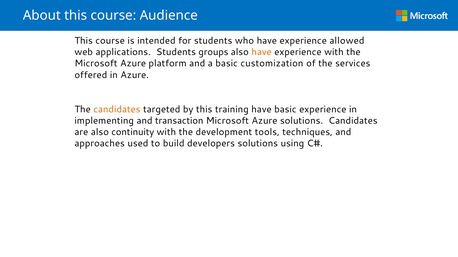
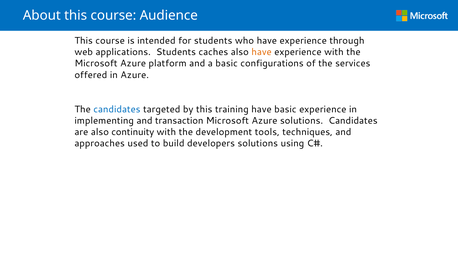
allowed: allowed -> through
groups: groups -> caches
customization: customization -> configurations
candidates at (117, 109) colour: orange -> blue
